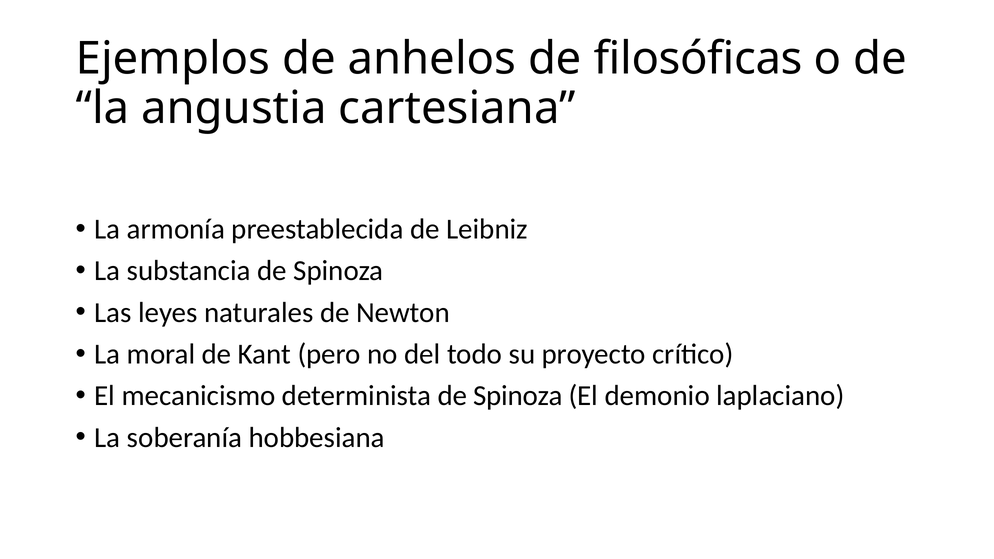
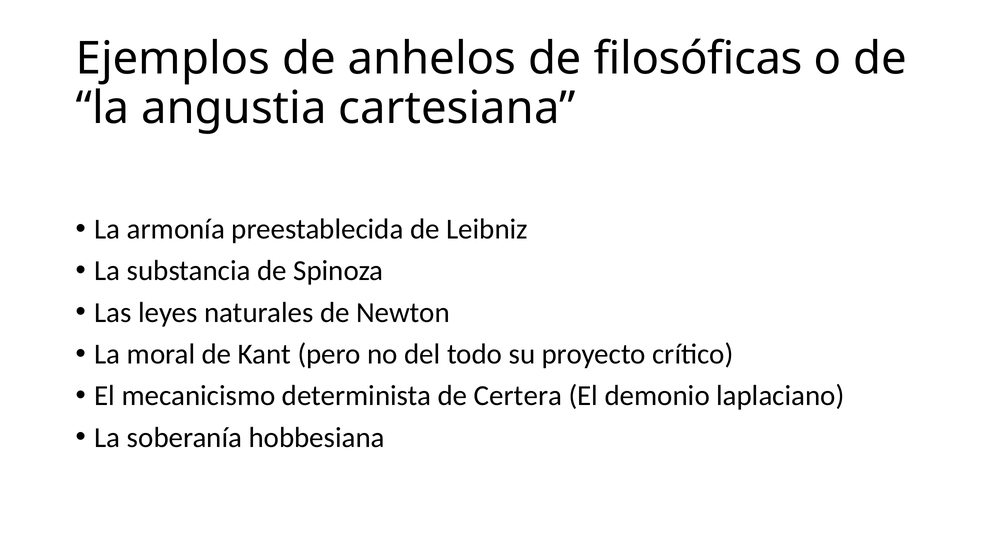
determinista de Spinoza: Spinoza -> Certera
